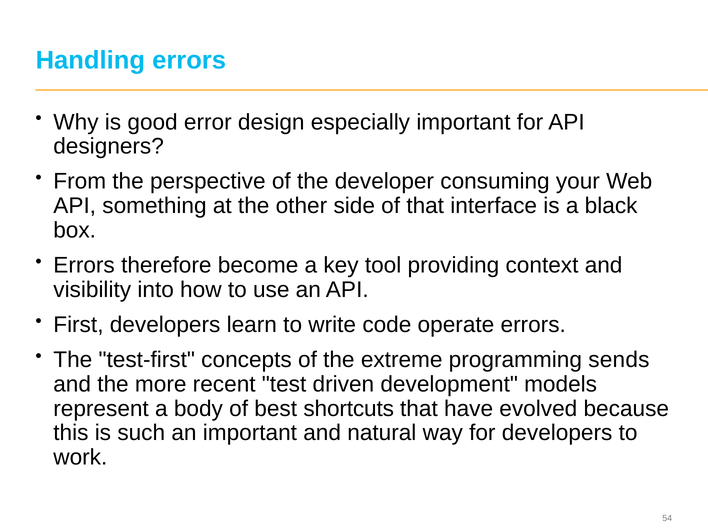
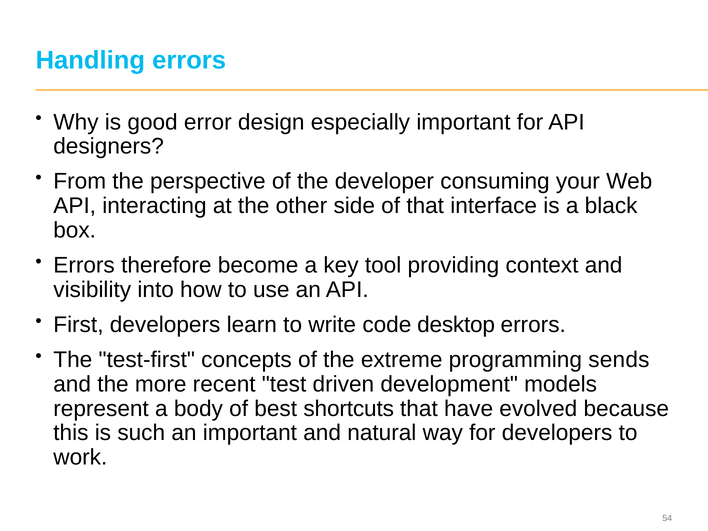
something: something -> interacting
operate: operate -> desktop
